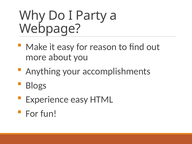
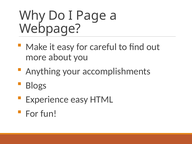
Party: Party -> Page
reason: reason -> careful
